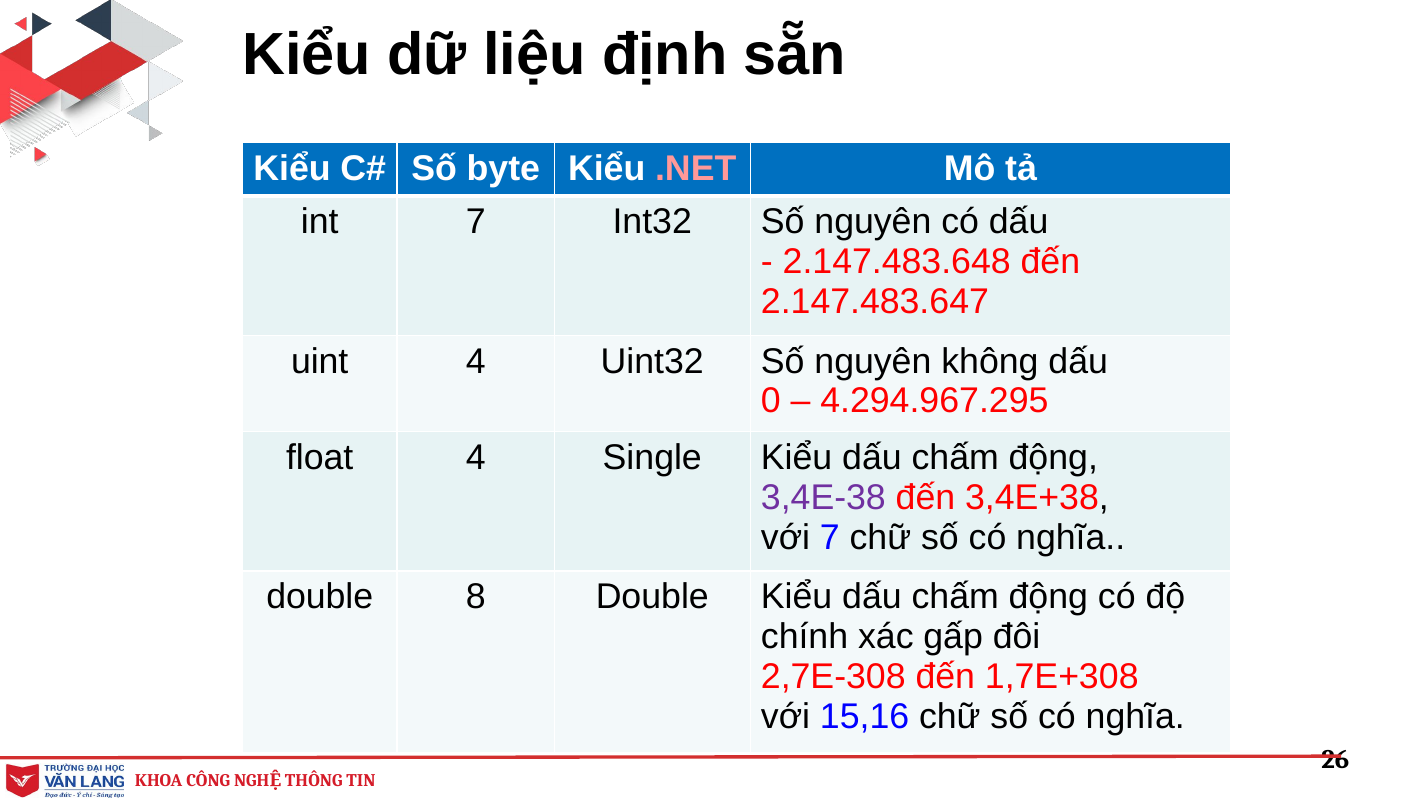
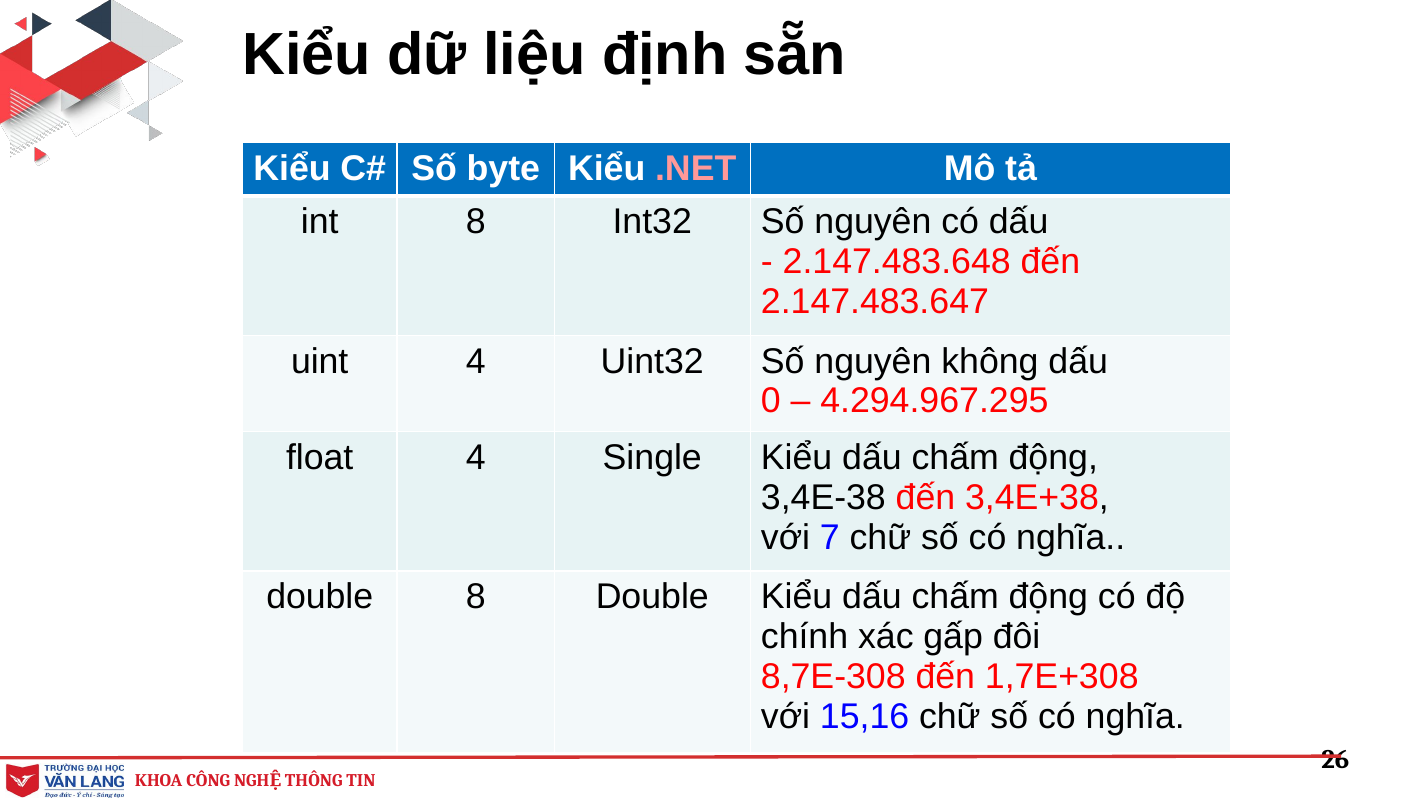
int 7: 7 -> 8
3,4E-38 colour: purple -> black
2,7E-308: 2,7E-308 -> 8,7E-308
